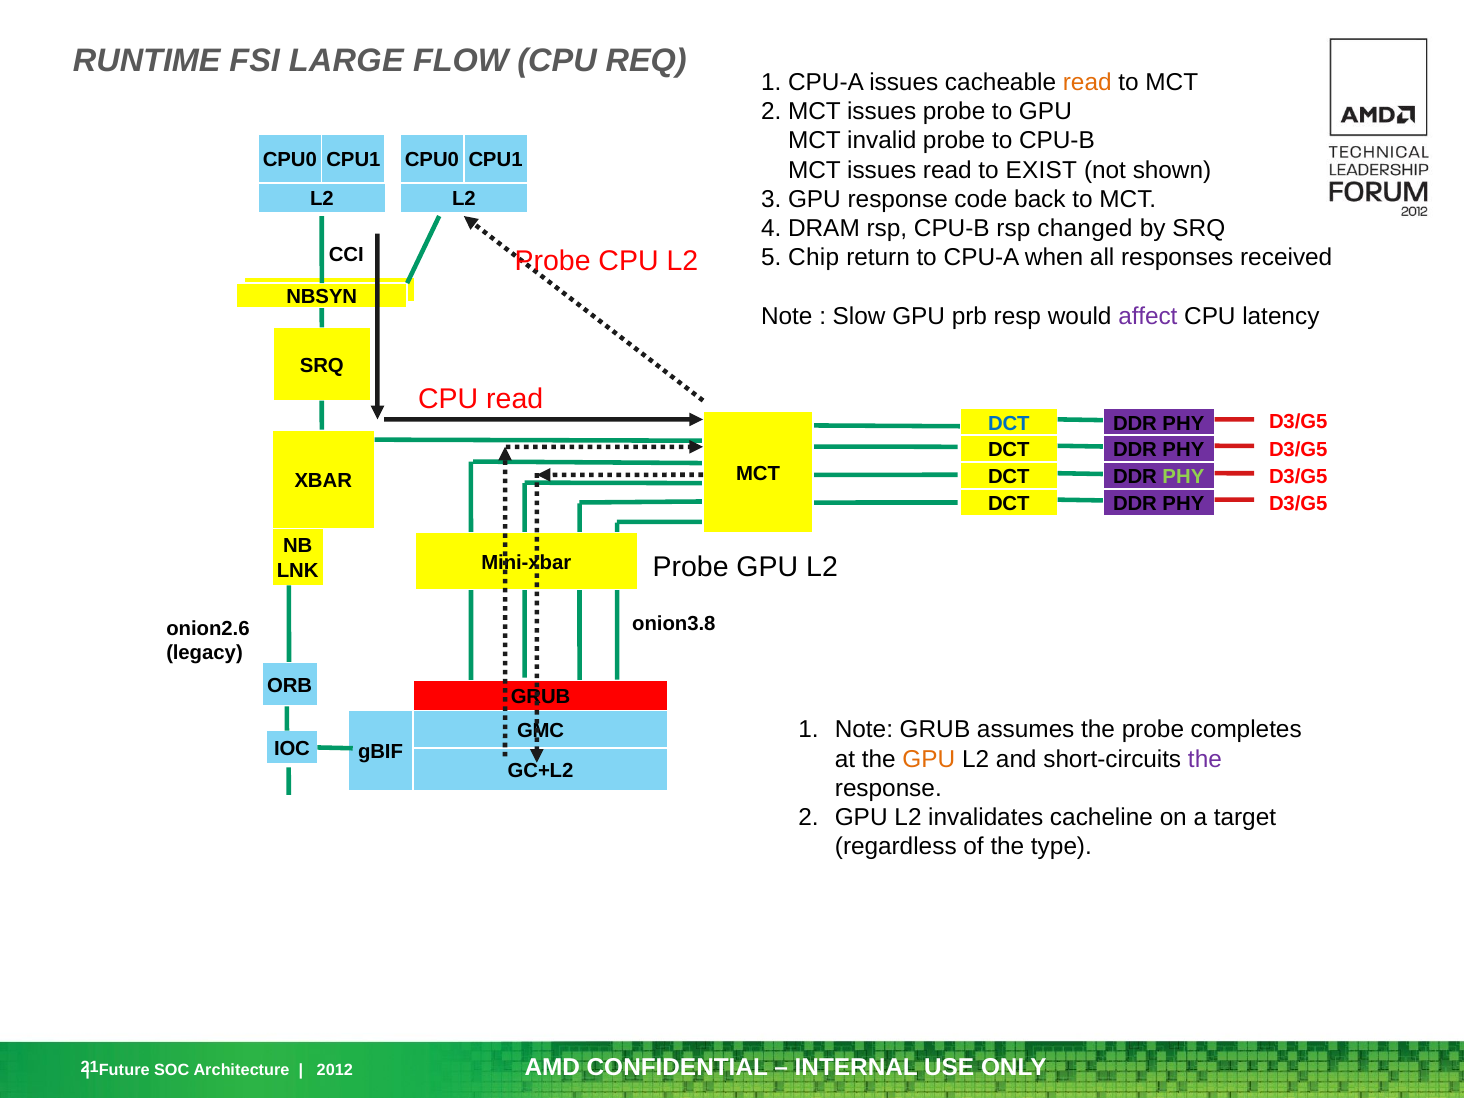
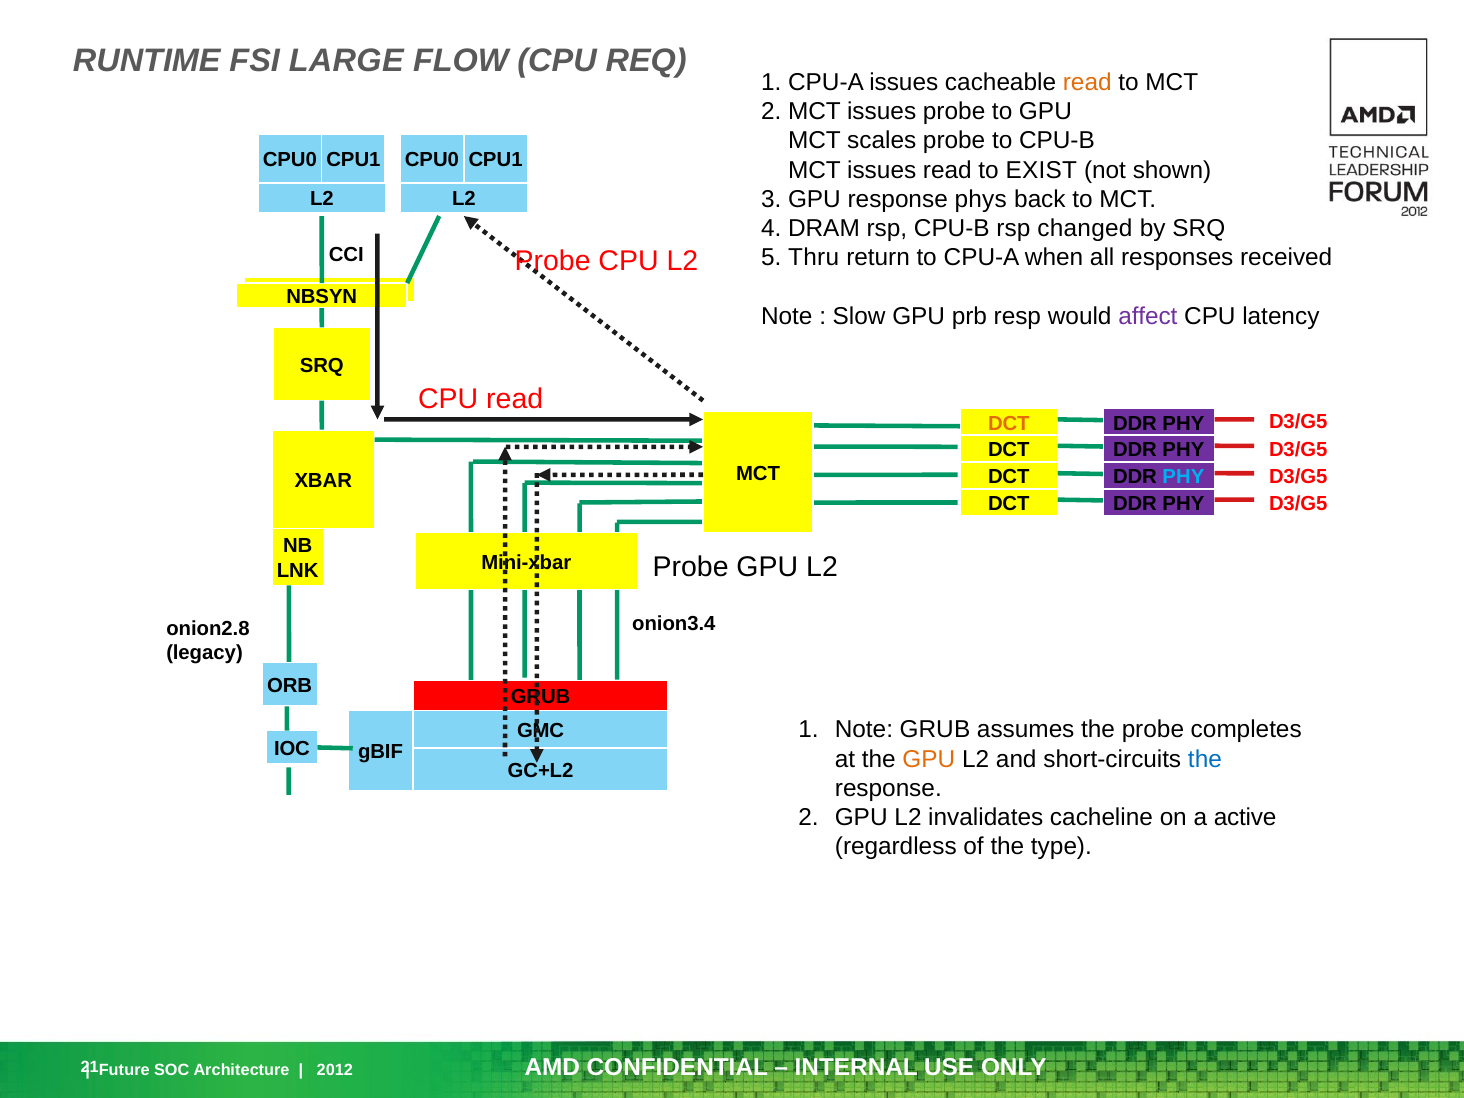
invalid: invalid -> scales
code: code -> phys
Chip: Chip -> Thru
DCT at (1009, 423) colour: blue -> orange
PHY at (1183, 477) colour: light green -> light blue
onion3.8: onion3.8 -> onion3.4
onion2.6: onion2.6 -> onion2.8
the at (1205, 759) colour: purple -> blue
target: target -> active
